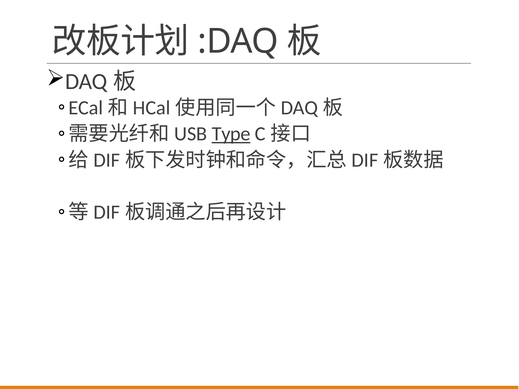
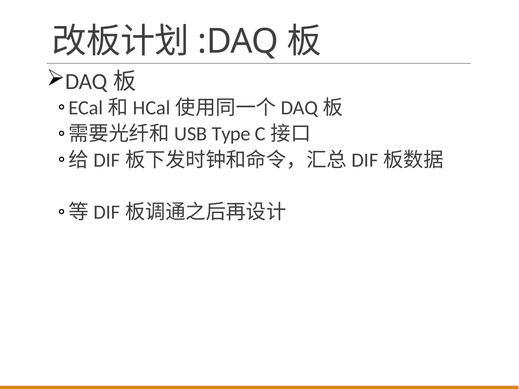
Type underline: present -> none
